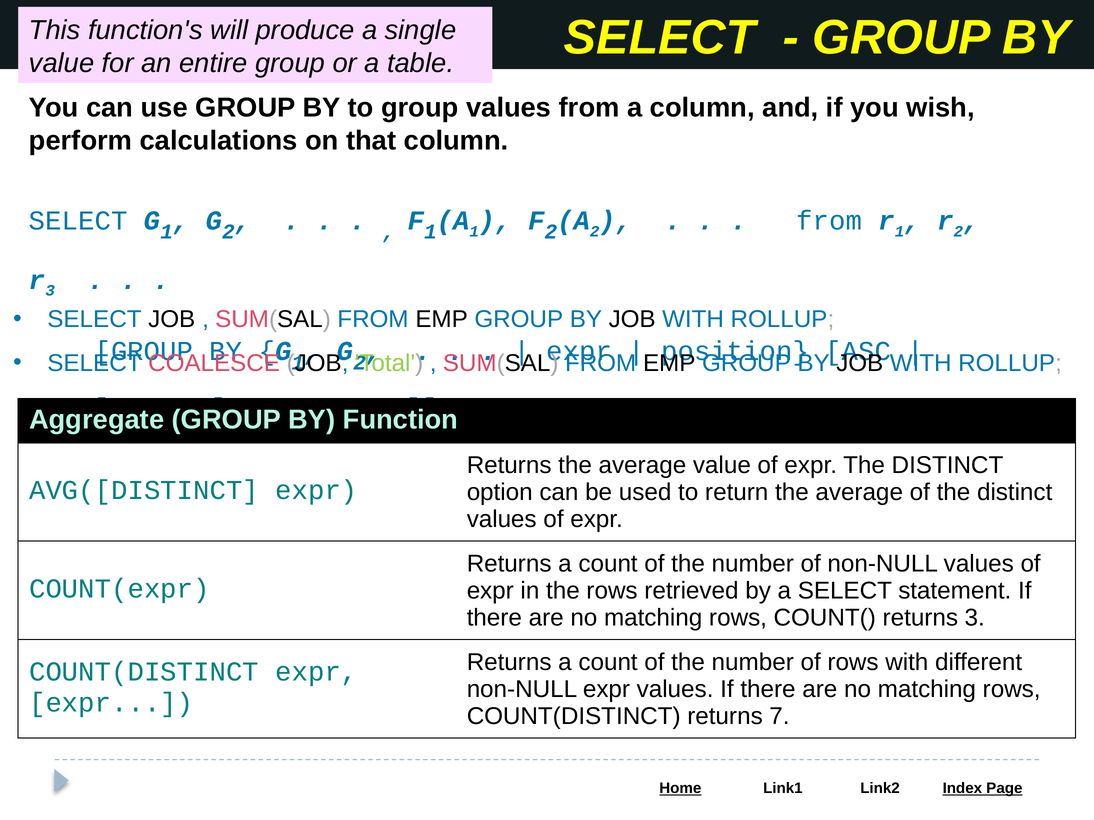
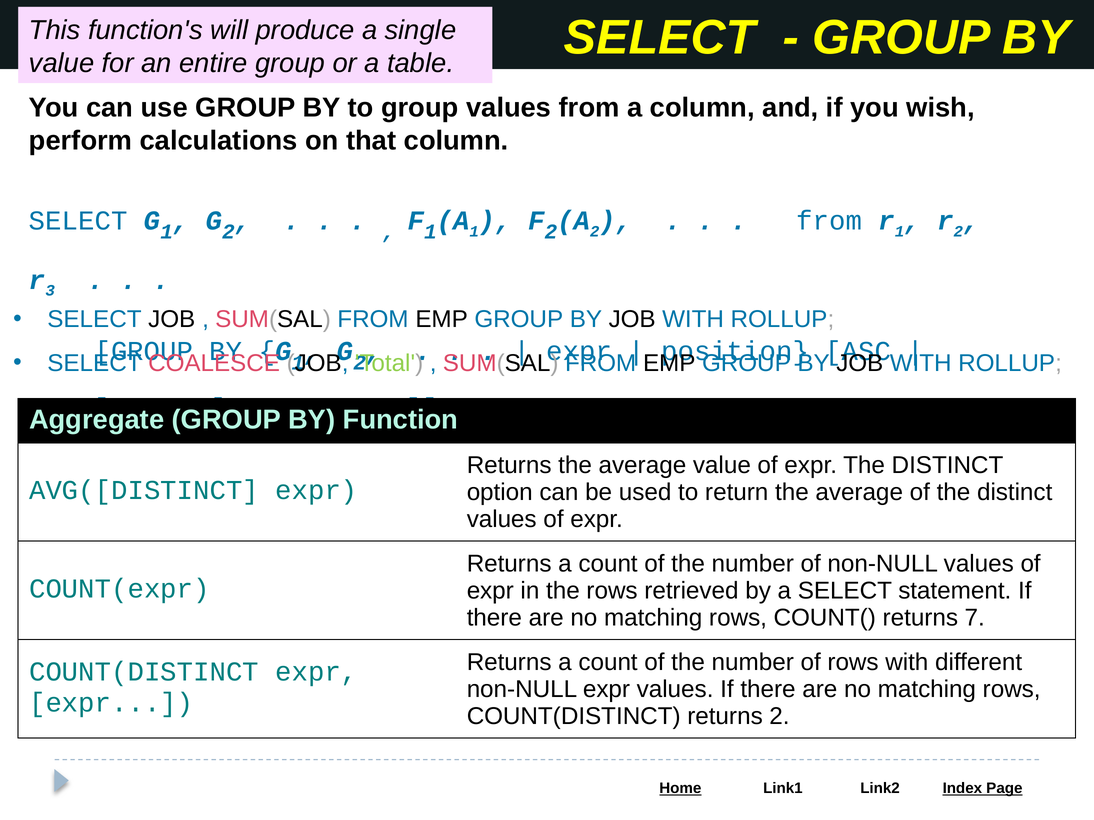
returns 3: 3 -> 7
returns 7: 7 -> 2
